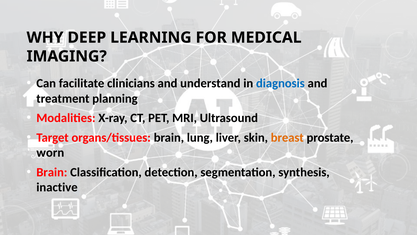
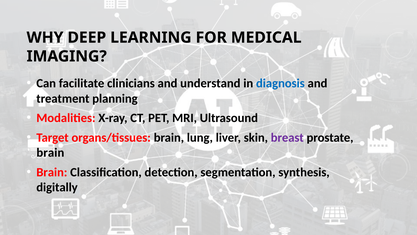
breast colour: orange -> purple
worn at (50, 152): worn -> brain
inactive: inactive -> digitally
